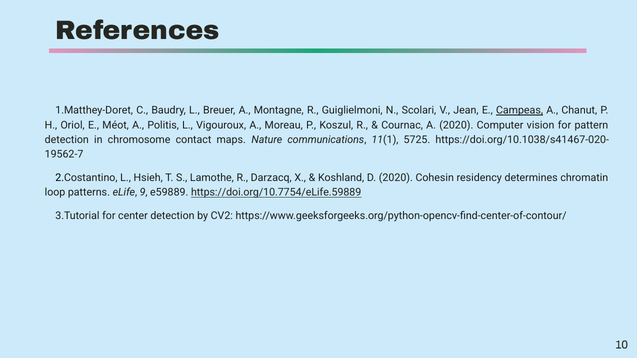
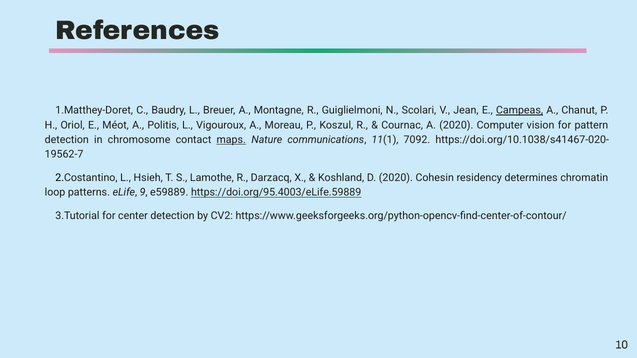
maps underline: none -> present
5725: 5725 -> 7092
https://doi.org/10.7754/eLife.59889: https://doi.org/10.7754/eLife.59889 -> https://doi.org/95.4003/eLife.59889
